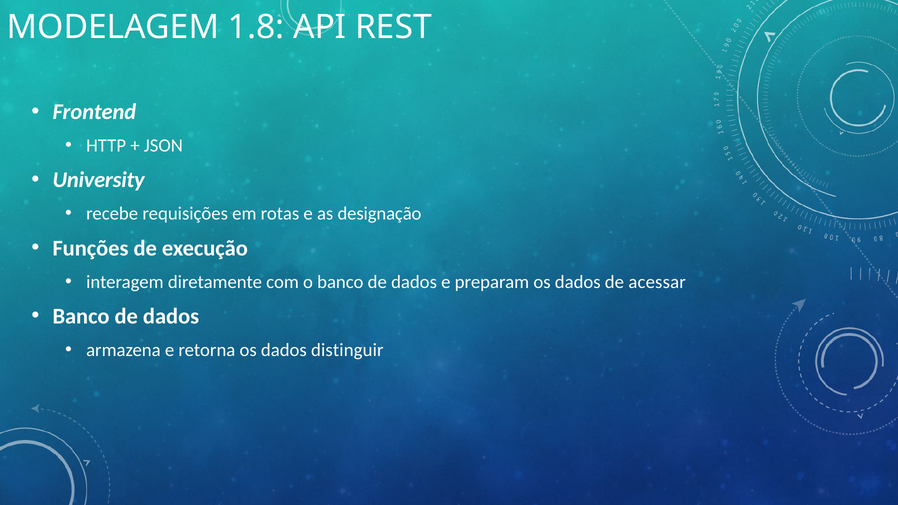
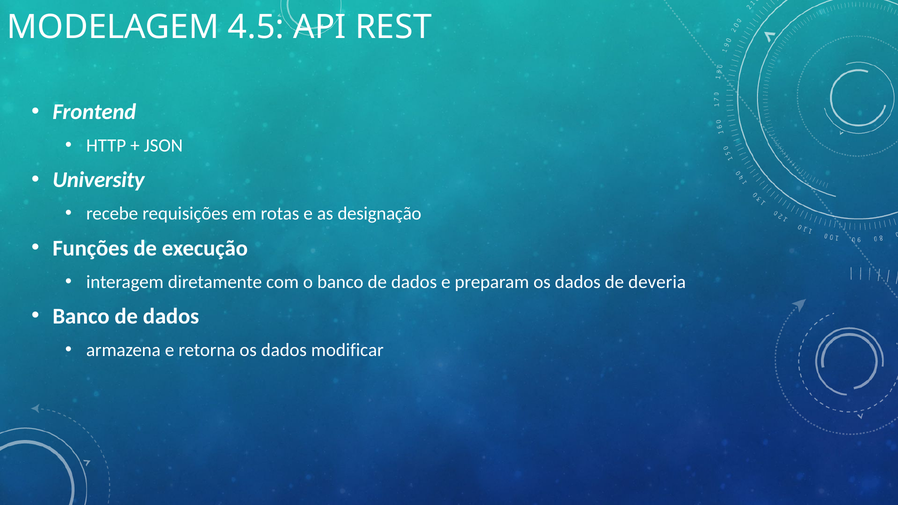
1.8: 1.8 -> 4.5
acessar: acessar -> deveria
distinguir: distinguir -> modificar
